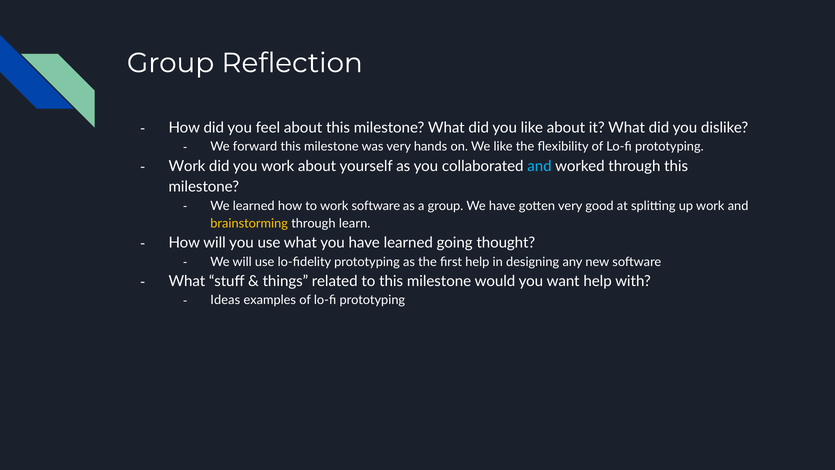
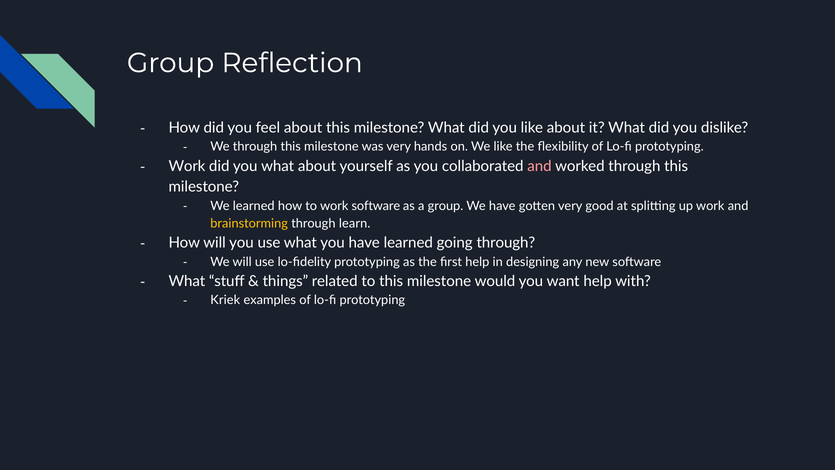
We forward: forward -> through
you work: work -> what
and at (540, 166) colour: light blue -> pink
going thought: thought -> through
Ideas: Ideas -> Kriek
